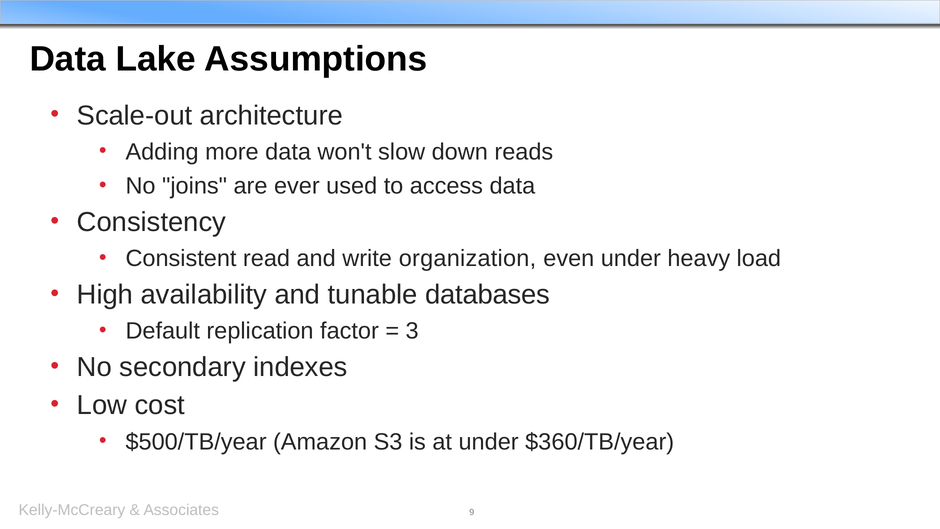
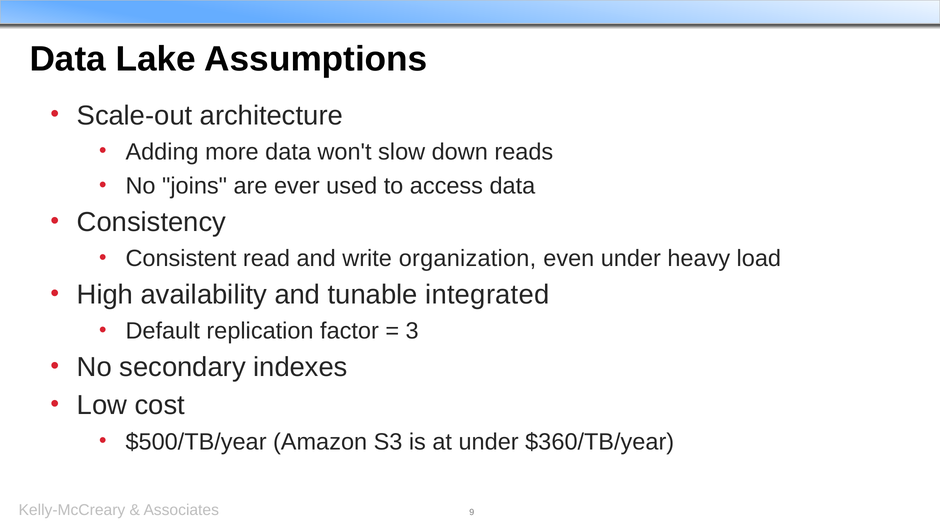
databases: databases -> integrated
